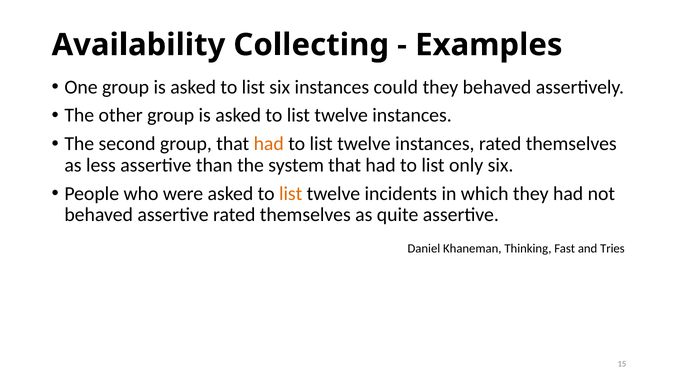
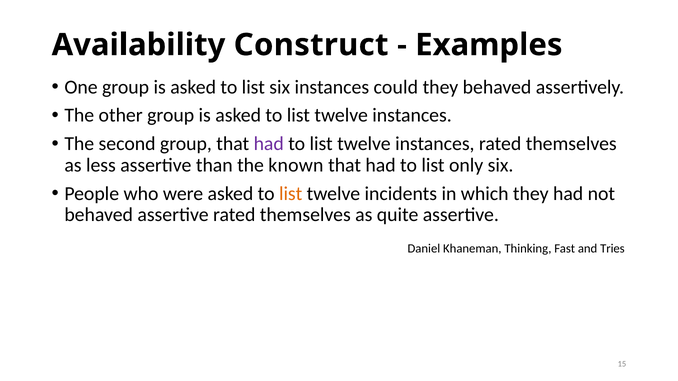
Collecting: Collecting -> Construct
had at (269, 144) colour: orange -> purple
system: system -> known
